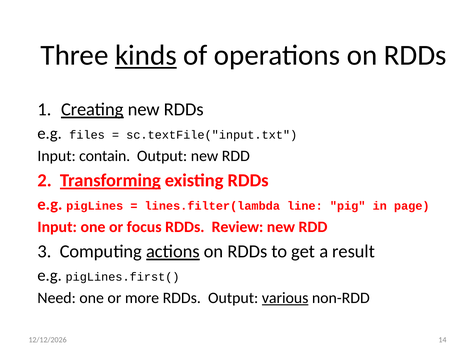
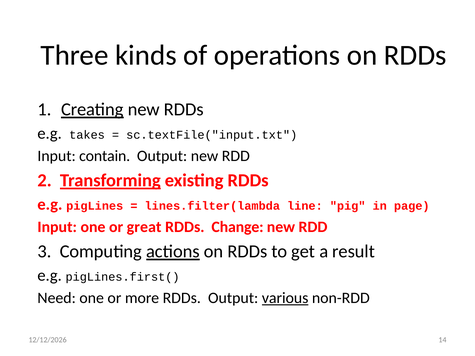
kinds underline: present -> none
files: files -> takes
focus: focus -> great
Review: Review -> Change
